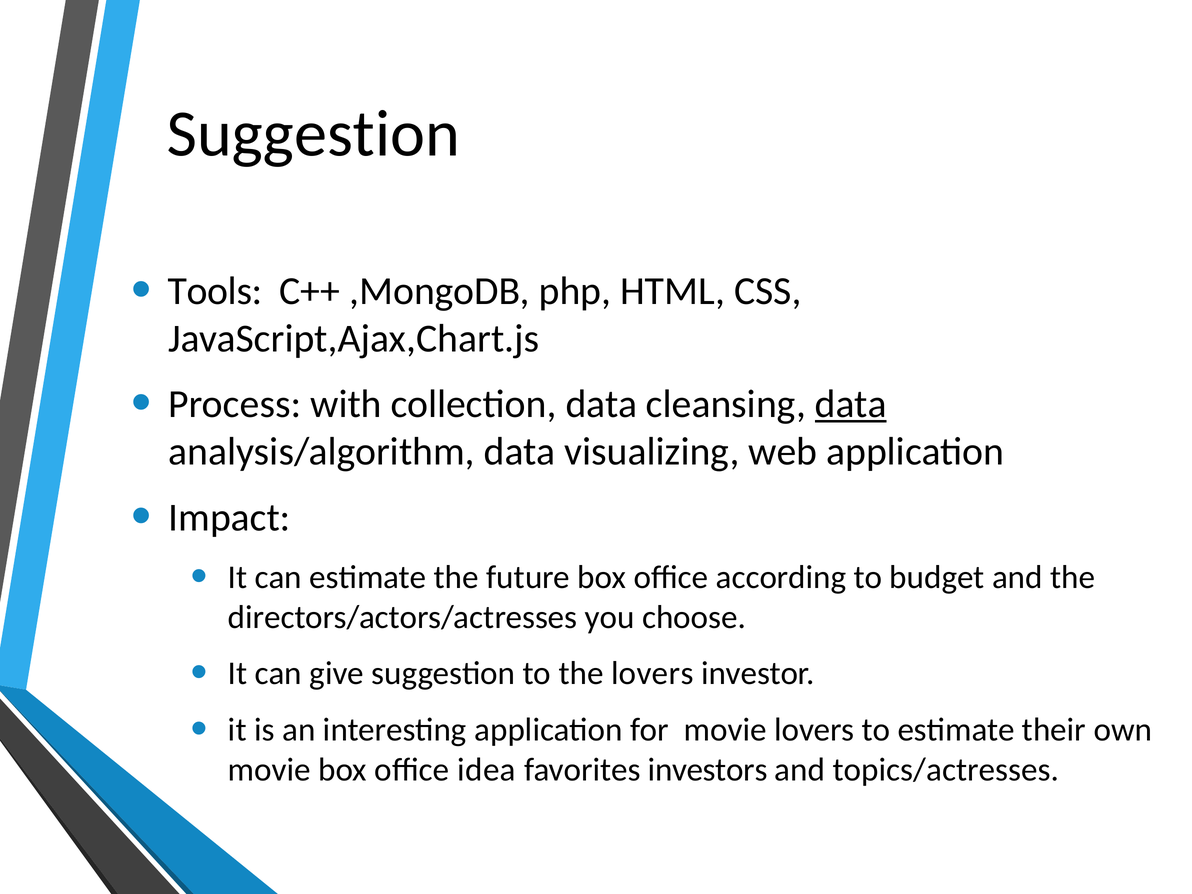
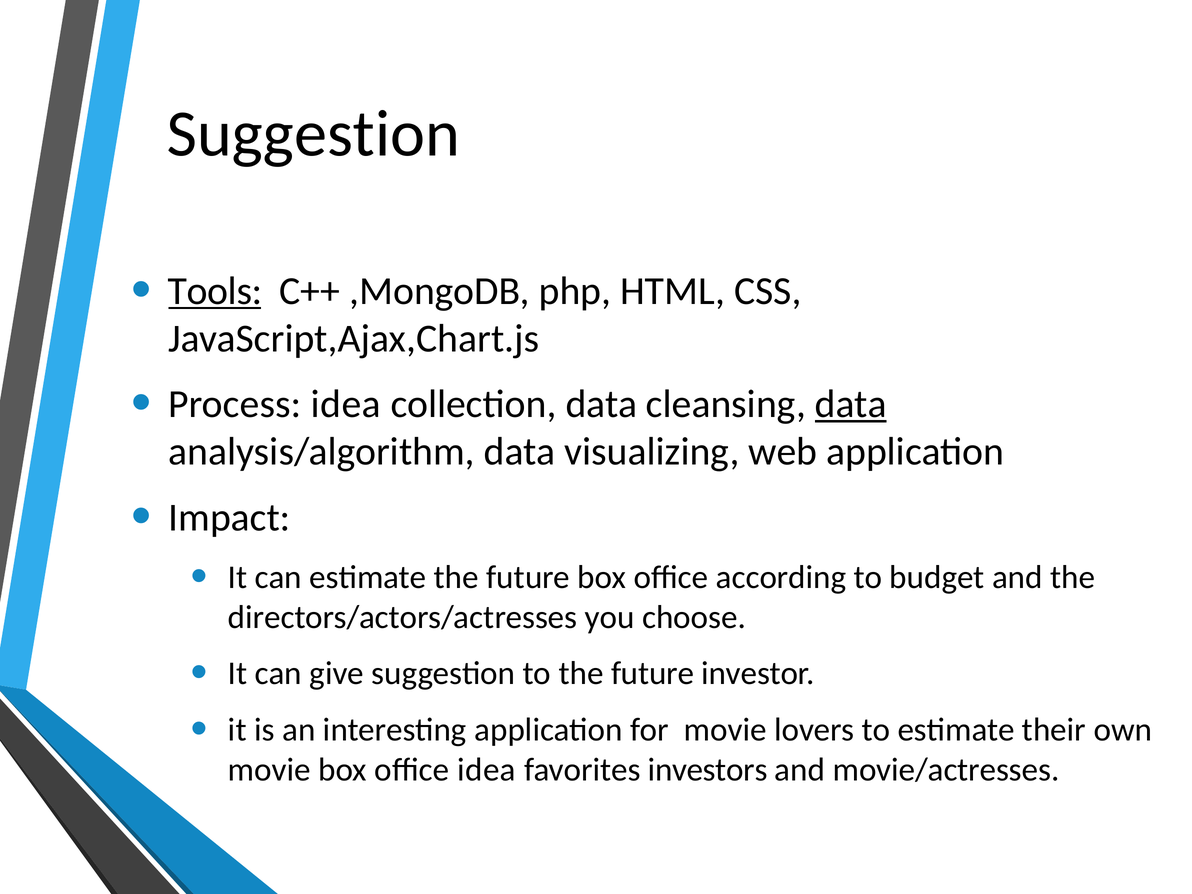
Tools underline: none -> present
Process with: with -> idea
to the lovers: lovers -> future
topics/actresses: topics/actresses -> movie/actresses
